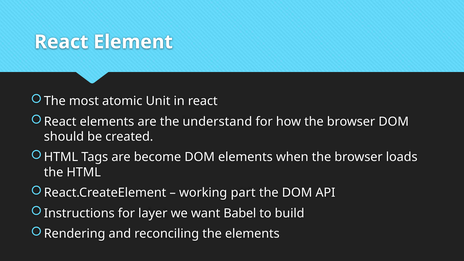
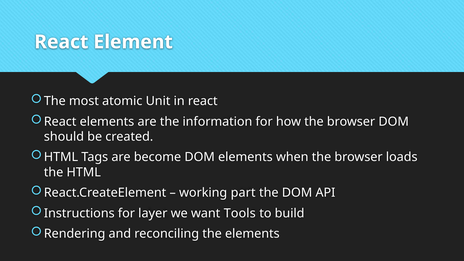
understand: understand -> information
Babel: Babel -> Tools
